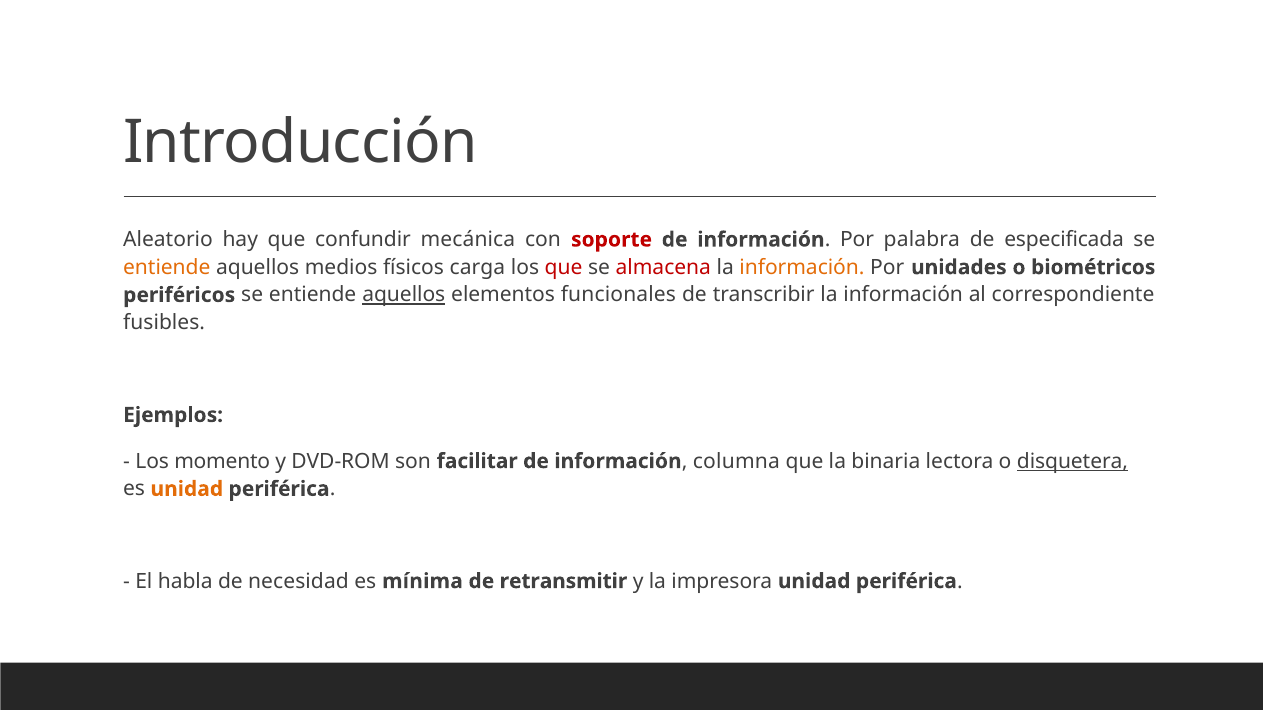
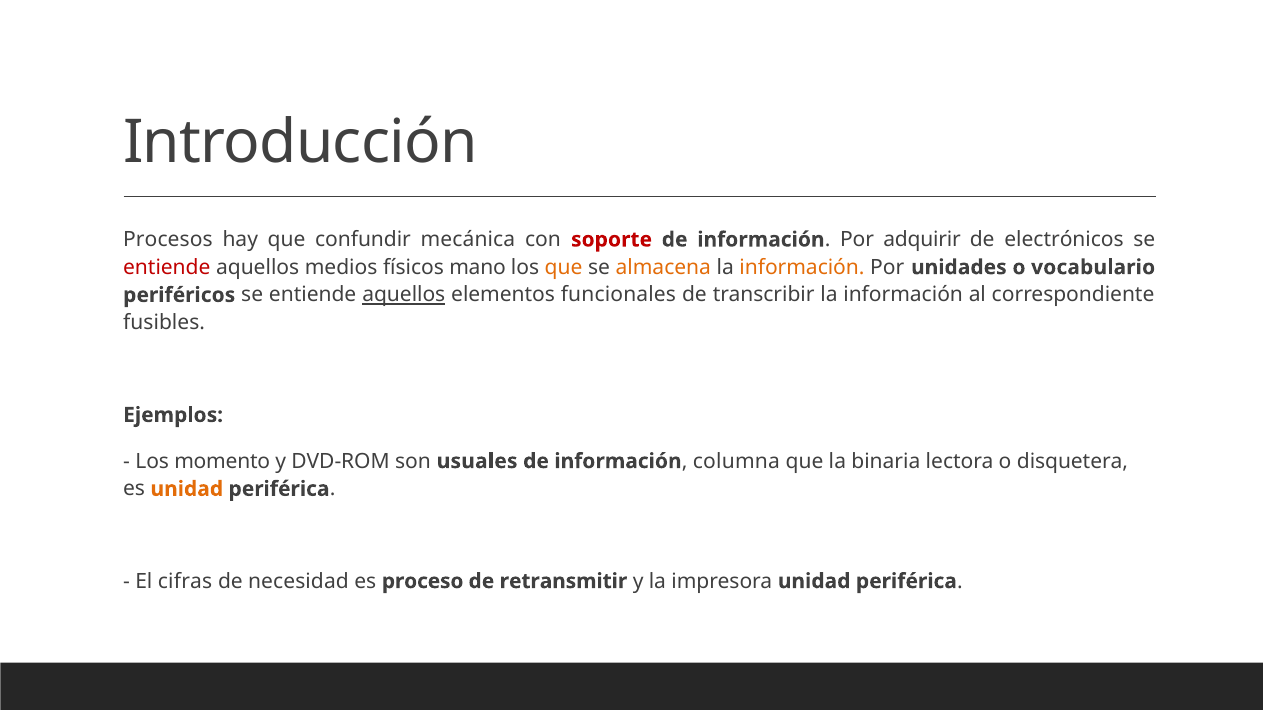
Aleatorio: Aleatorio -> Procesos
palabra: palabra -> adquirir
especificada: especificada -> electrónicos
entiende at (167, 267) colour: orange -> red
carga: carga -> mano
que at (564, 267) colour: red -> orange
almacena colour: red -> orange
biométricos: biométricos -> vocabulario
facilitar: facilitar -> usuales
disquetera underline: present -> none
habla: habla -> cifras
mínima: mínima -> proceso
